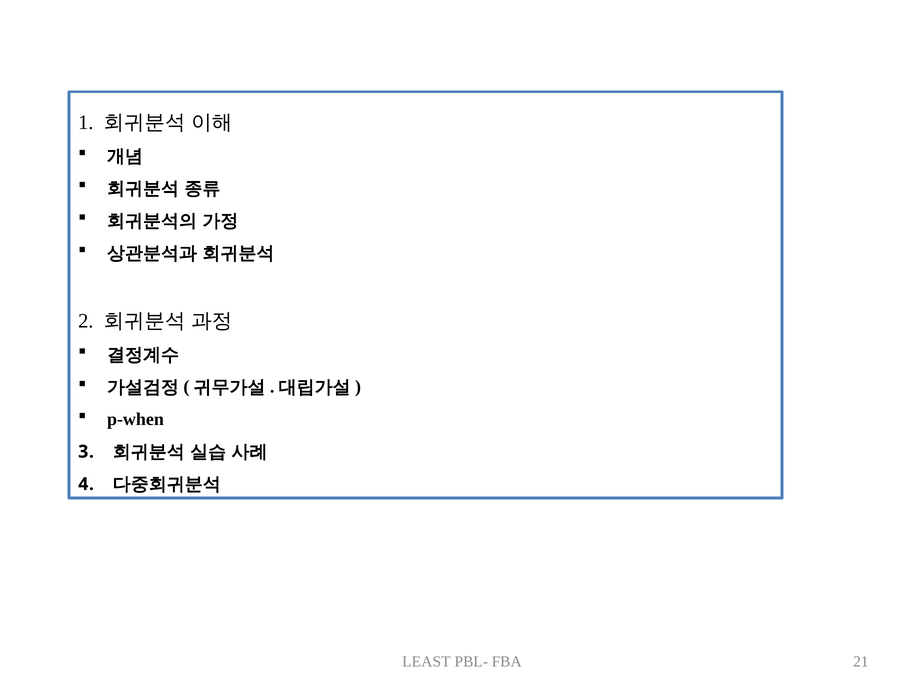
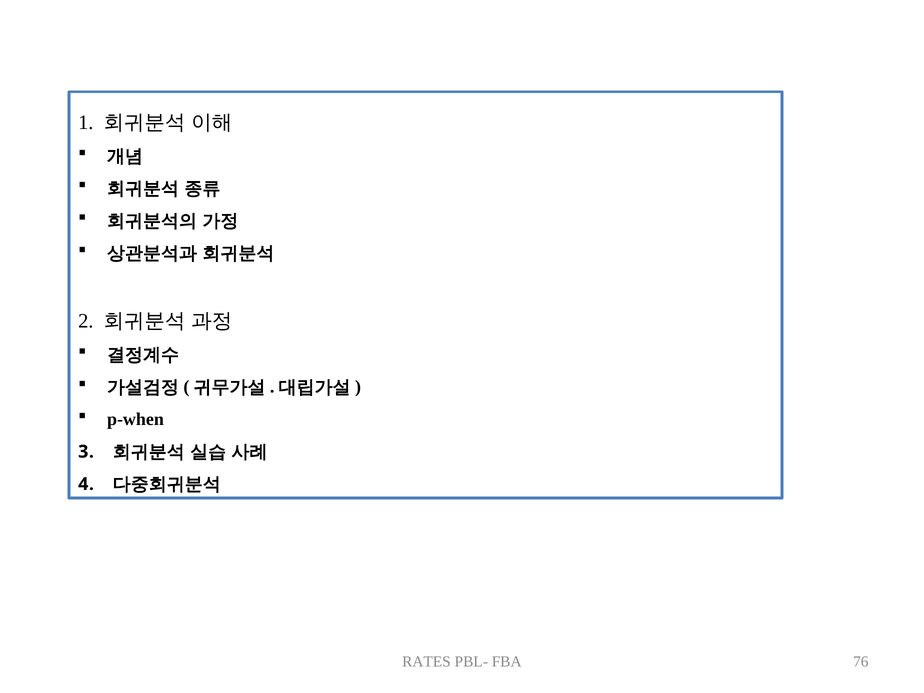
LEAST: LEAST -> RATES
21: 21 -> 76
